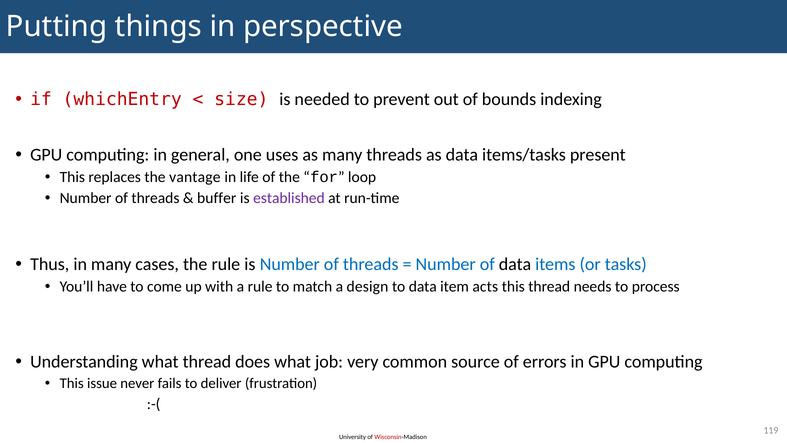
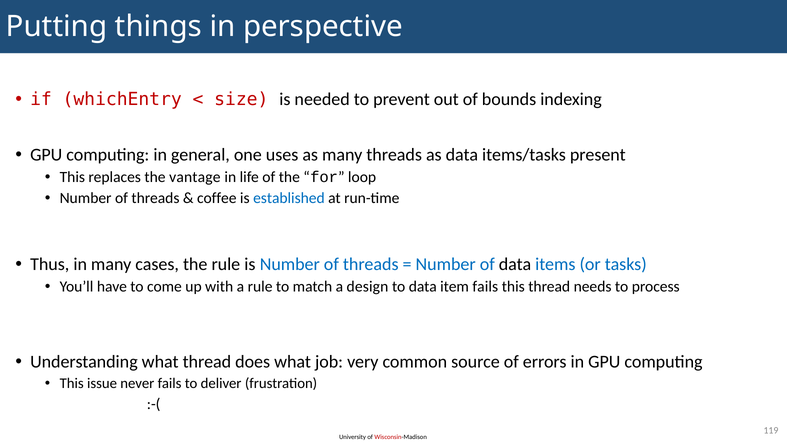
buffer: buffer -> coffee
established colour: purple -> blue
item acts: acts -> fails
